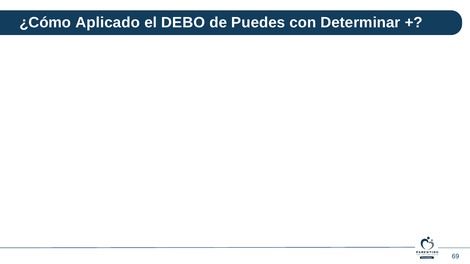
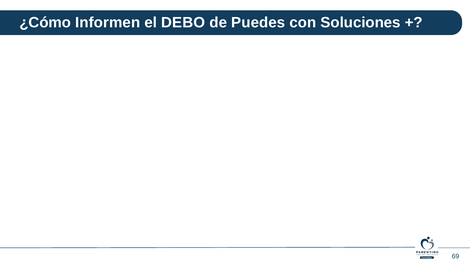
Aplicado: Aplicado -> Informen
Determinar: Determinar -> Soluciones
